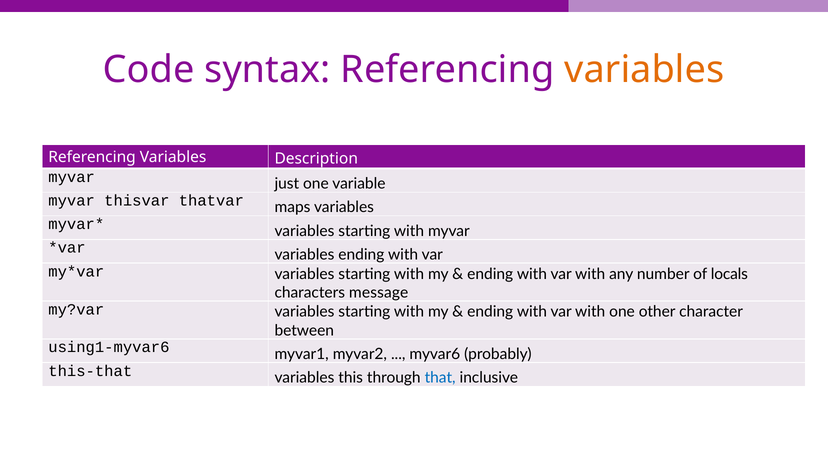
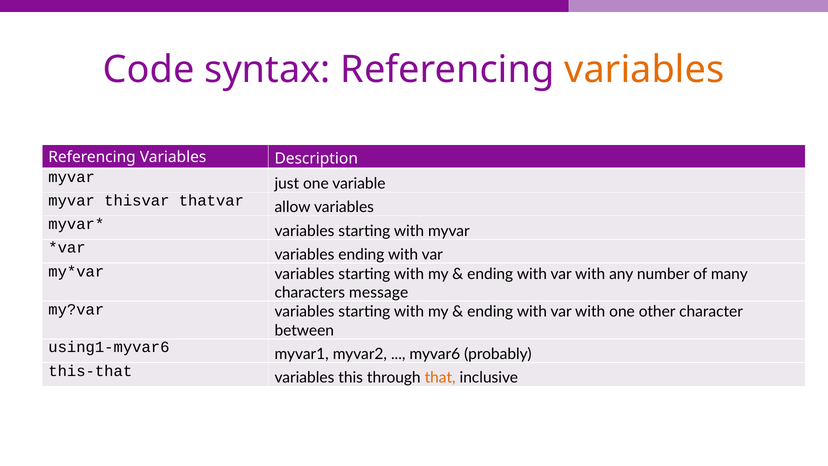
maps: maps -> allow
locals: locals -> many
that colour: blue -> orange
